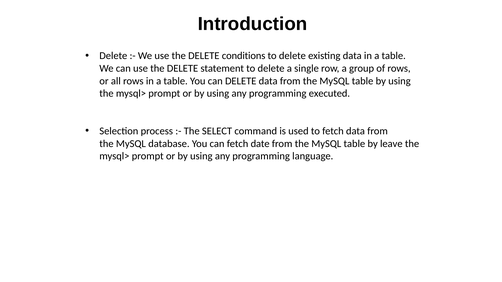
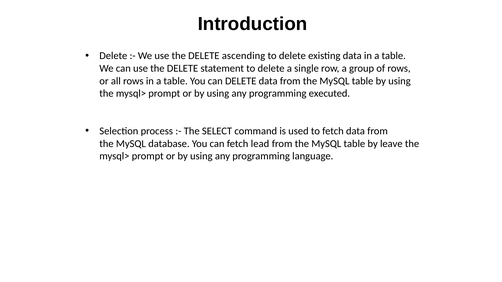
conditions: conditions -> ascending
date: date -> lead
